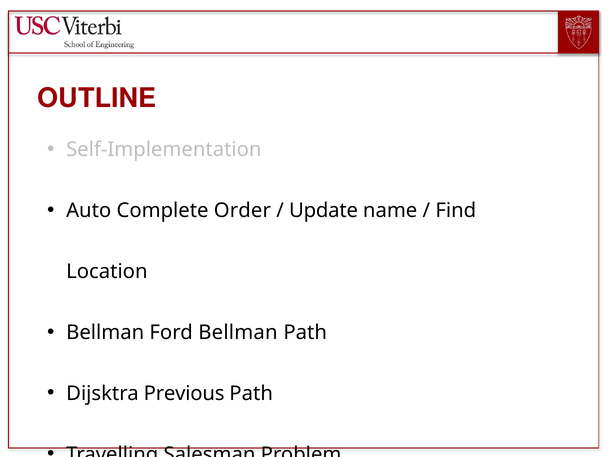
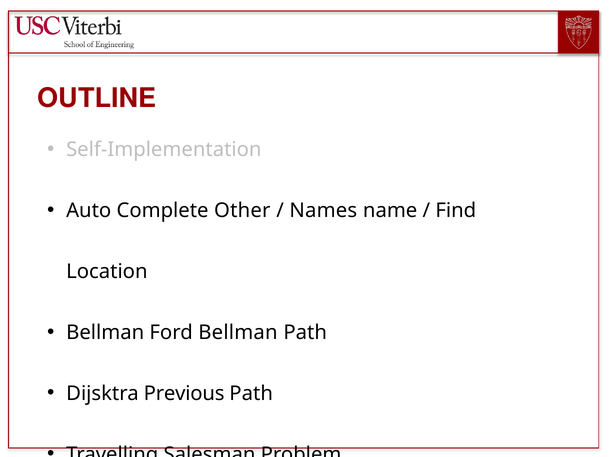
Order: Order -> Other
Update: Update -> Names
